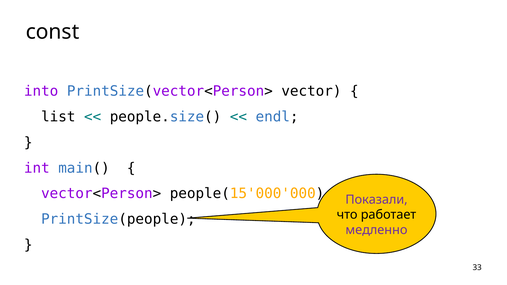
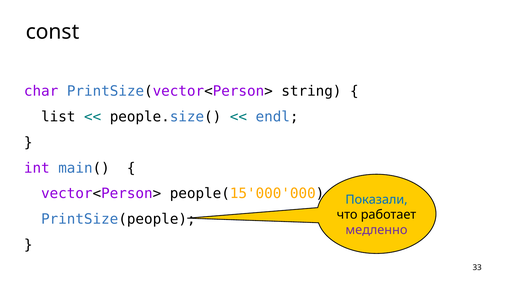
into: into -> char
vector: vector -> string
Показали colour: purple -> blue
